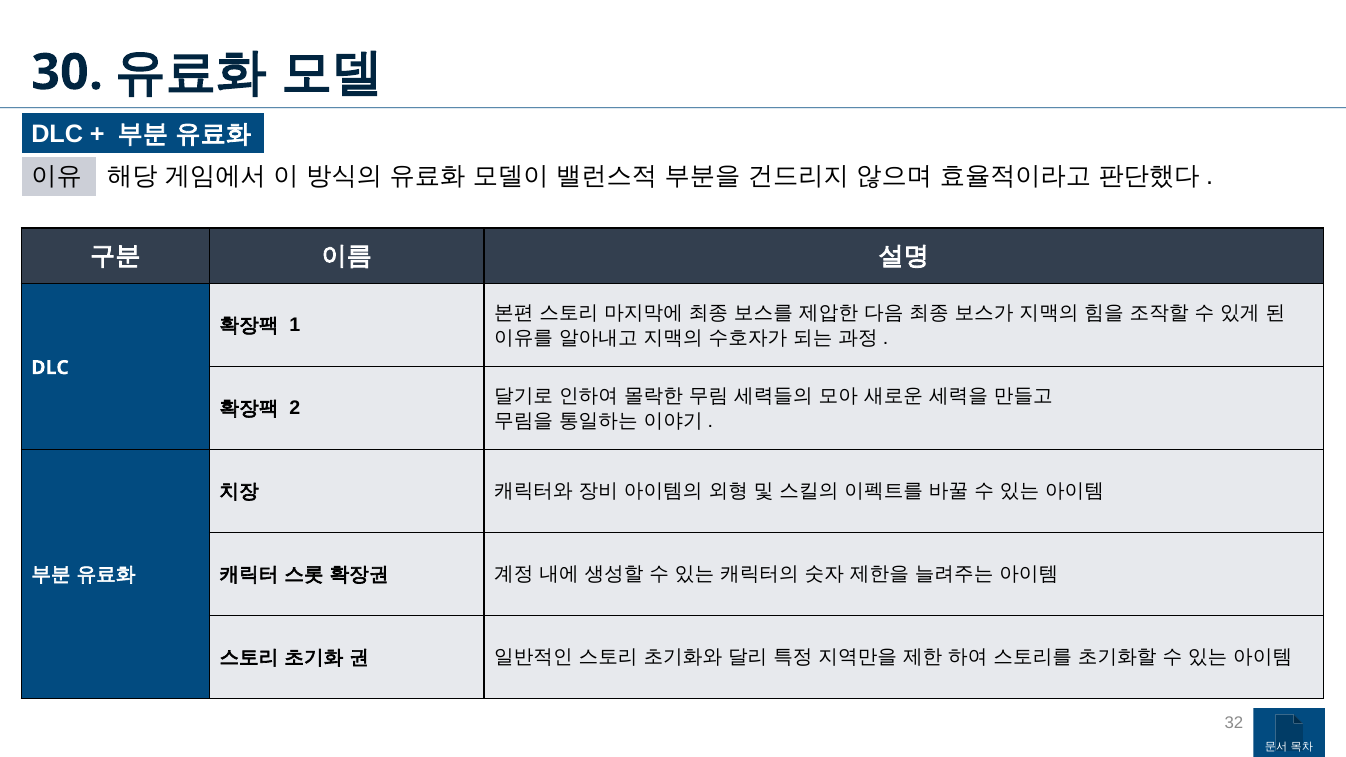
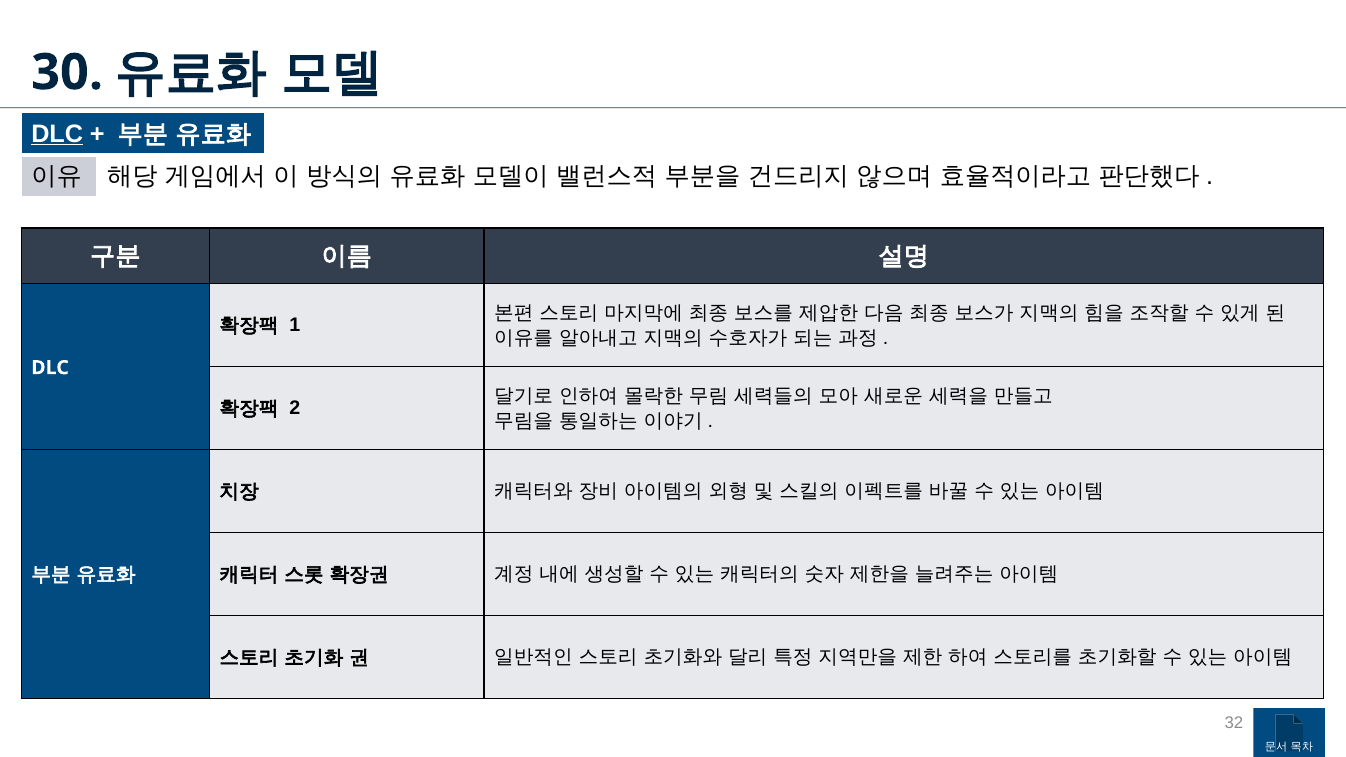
DLC at (57, 134) underline: none -> present
